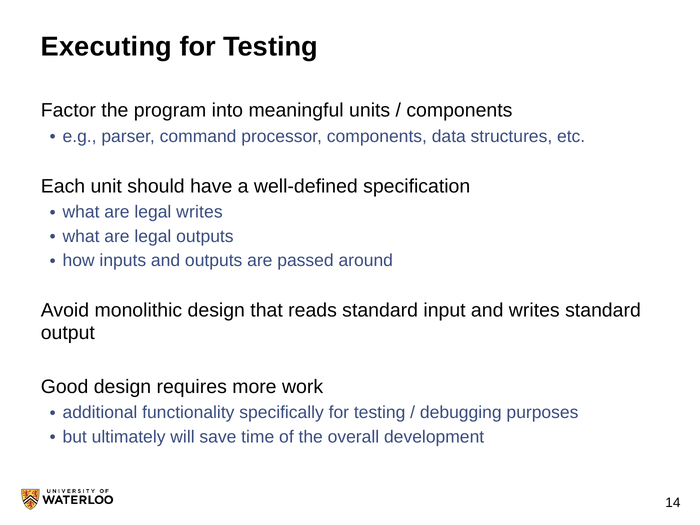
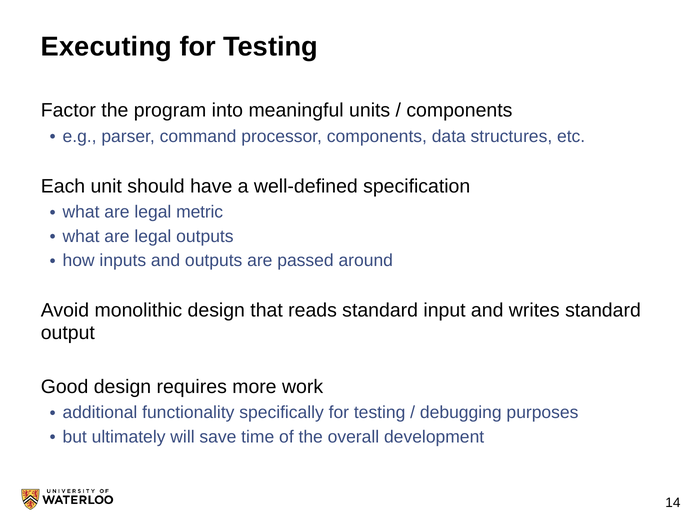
legal writes: writes -> metric
